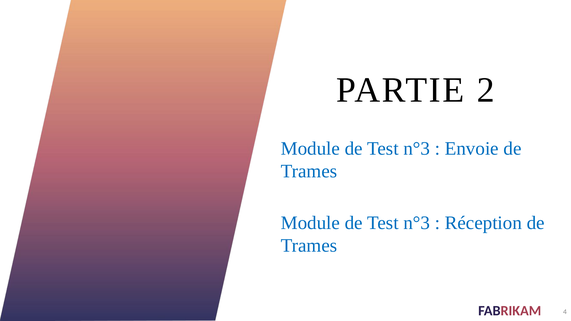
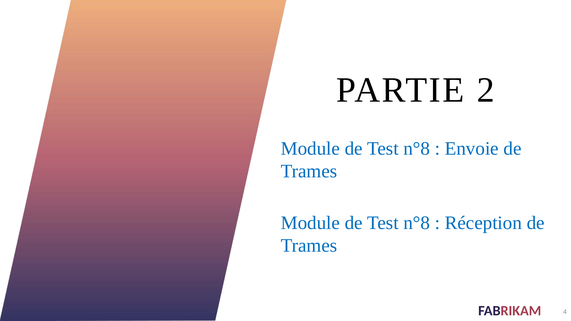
n°3 at (417, 148): n°3 -> n°8
n°3 at (417, 223): n°3 -> n°8
